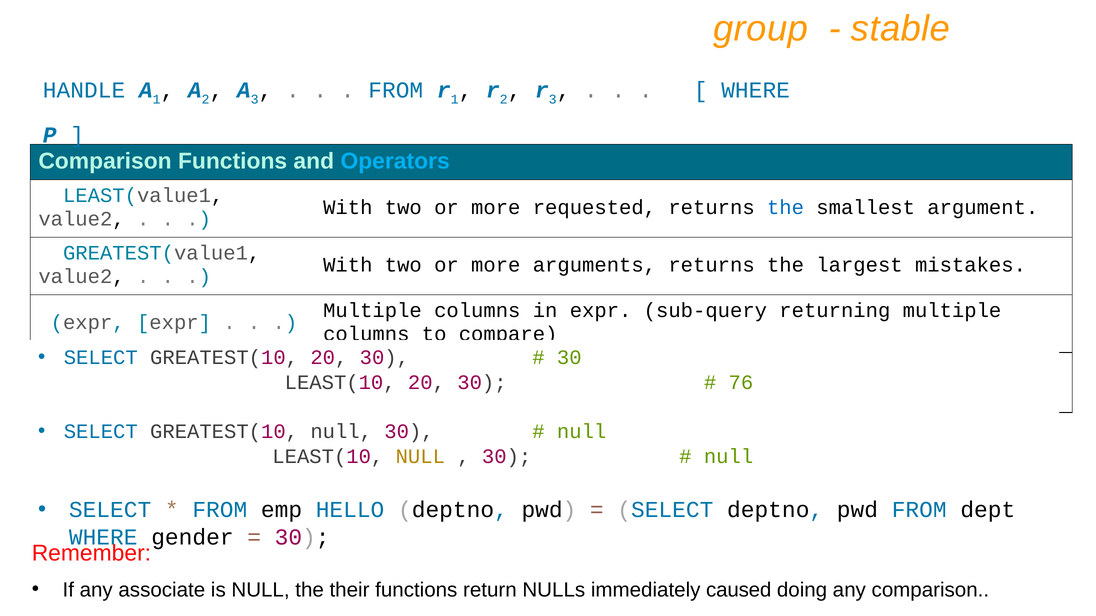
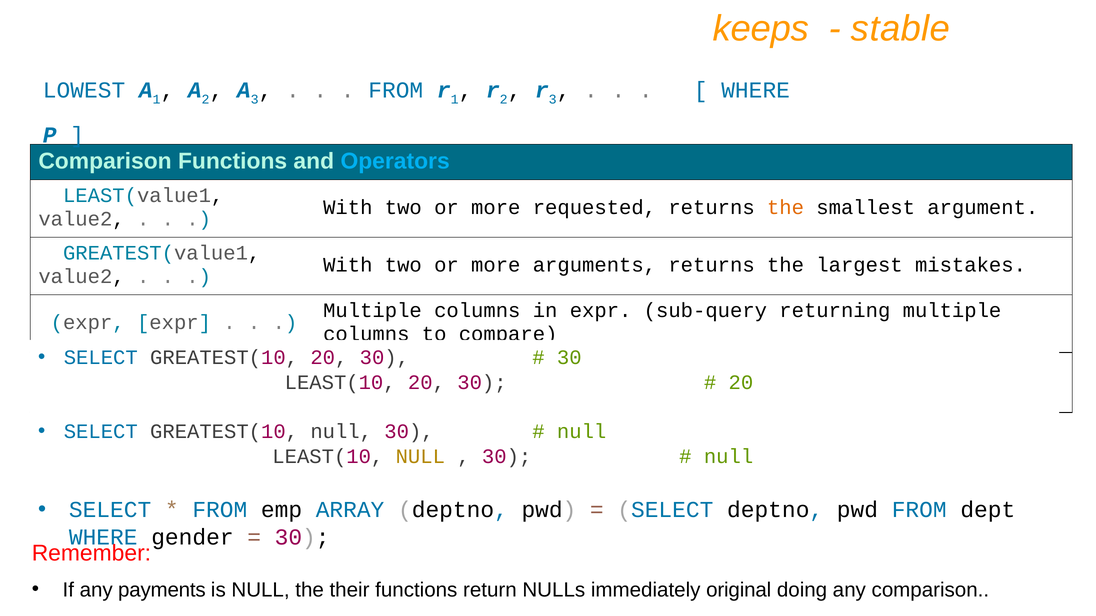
group: group -> keeps
HANDLE: HANDLE -> LOWEST
the at (786, 207) colour: blue -> orange
76 at (741, 383): 76 -> 20
HELLO: HELLO -> ARRAY
associate: associate -> payments
caused: caused -> original
